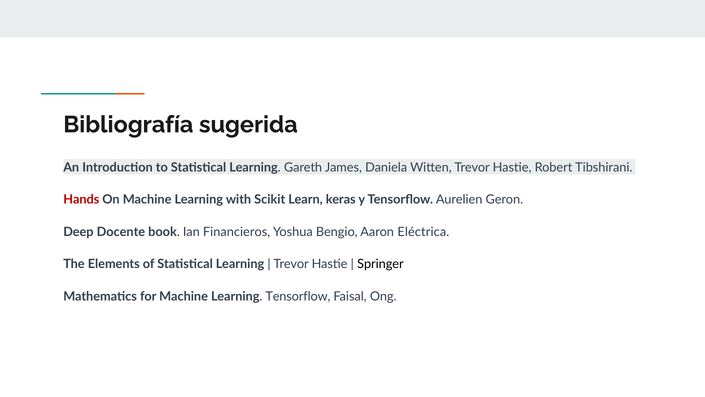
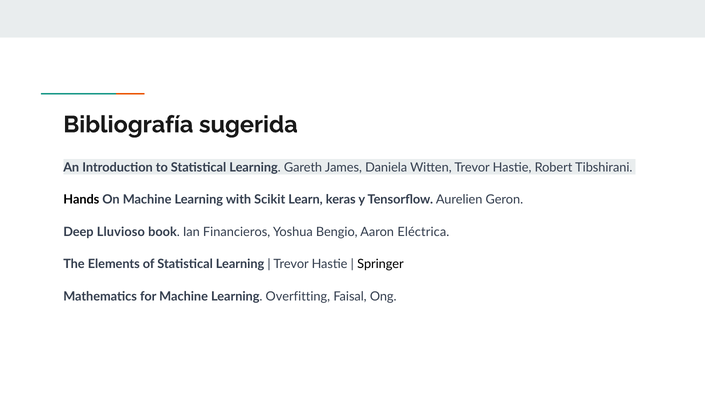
Hands colour: red -> black
Docente: Docente -> Lluvioso
Learning Tensorflow: Tensorflow -> Overfitting
